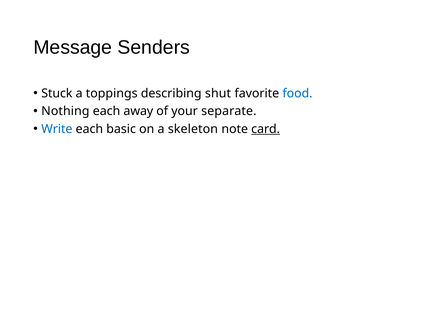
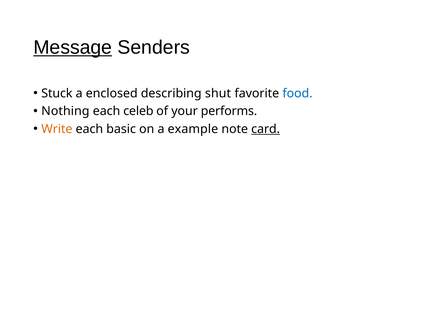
Message underline: none -> present
toppings: toppings -> enclosed
away: away -> celeb
separate: separate -> performs
Write colour: blue -> orange
skeleton: skeleton -> example
